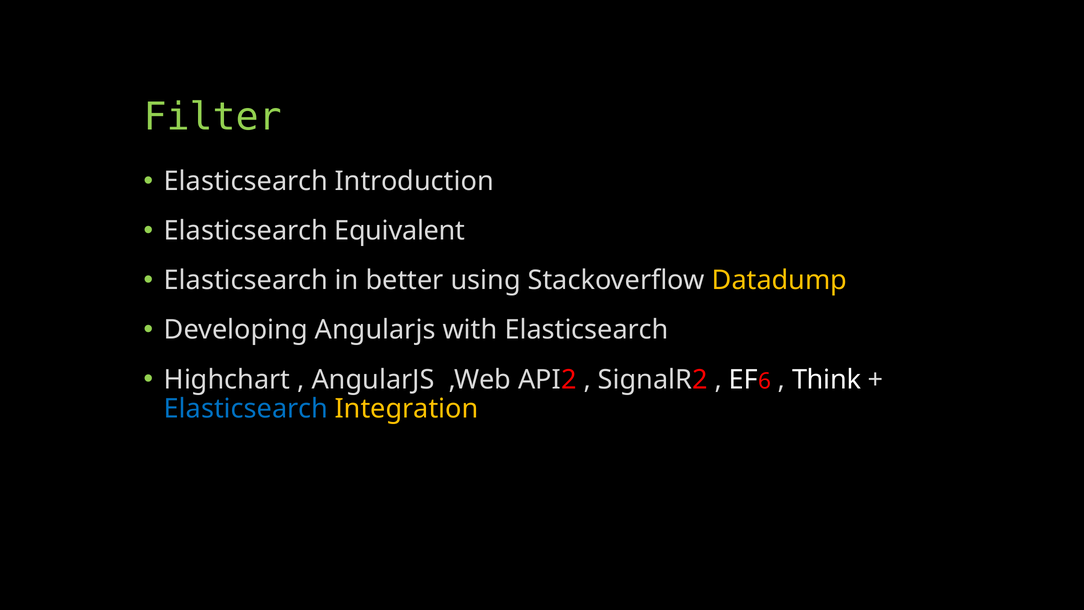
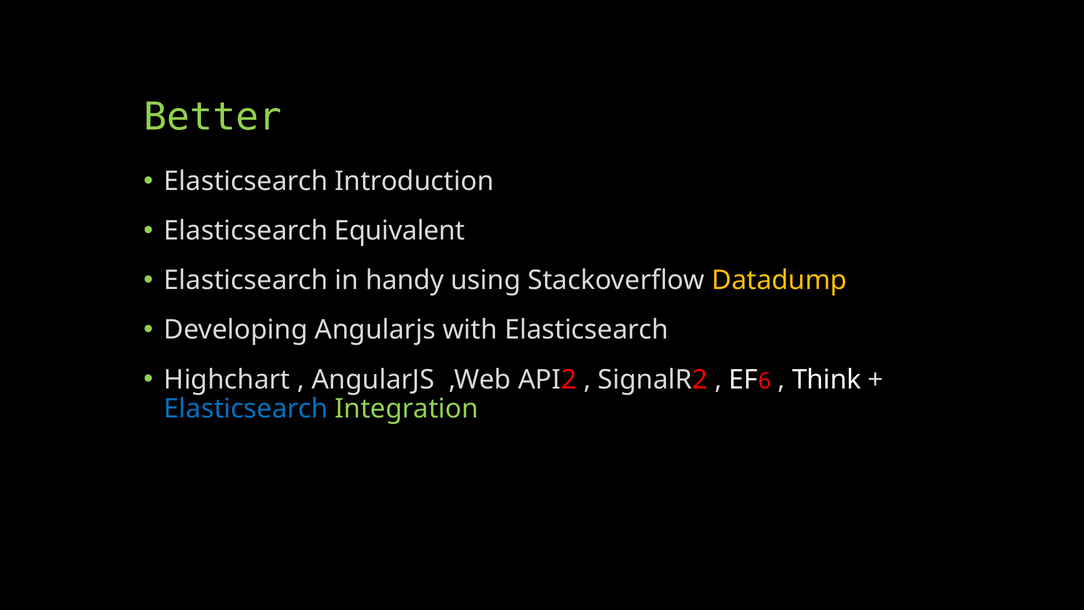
Filter: Filter -> Better
better: better -> handy
Integration colour: yellow -> light green
